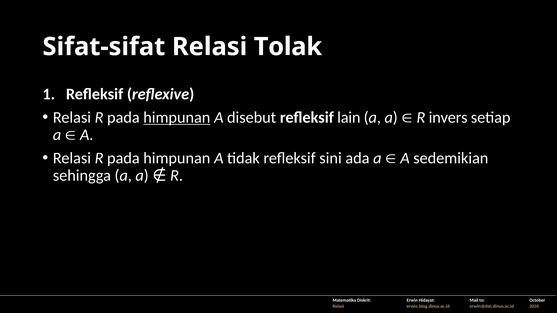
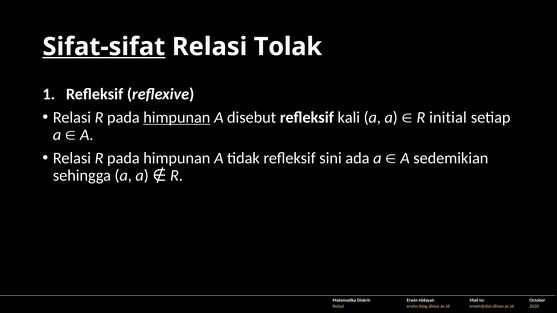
Sifat-sifat underline: none -> present
lain: lain -> kali
invers: invers -> initial
